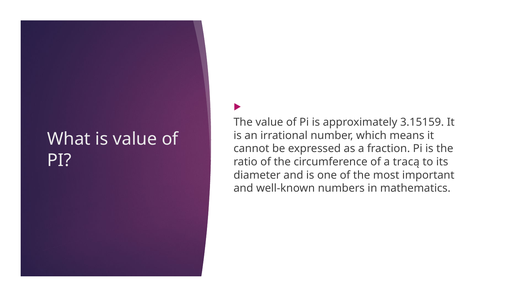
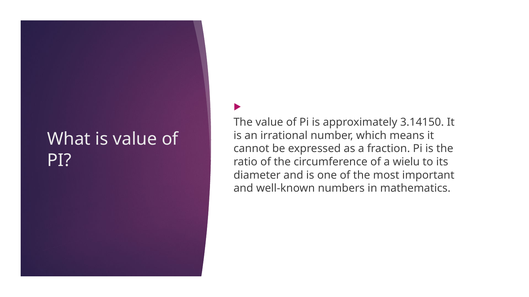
3.15159: 3.15159 -> 3.14150
tracą: tracą -> wielu
